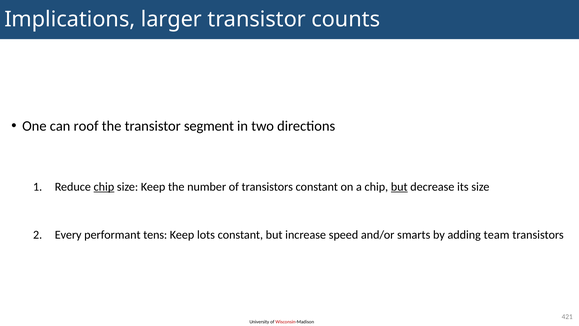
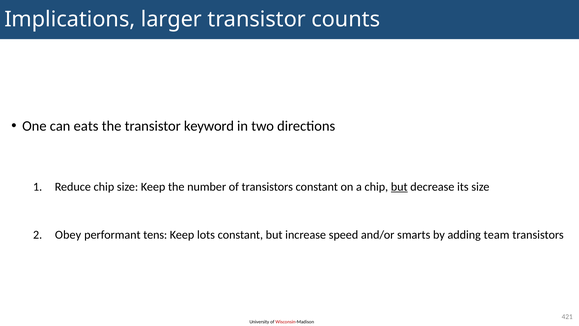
roof: roof -> eats
segment: segment -> keyword
chip at (104, 187) underline: present -> none
Every: Every -> Obey
